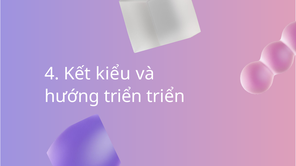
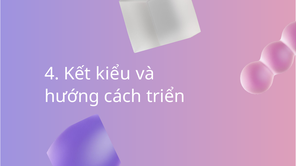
hướng triển: triển -> cách
